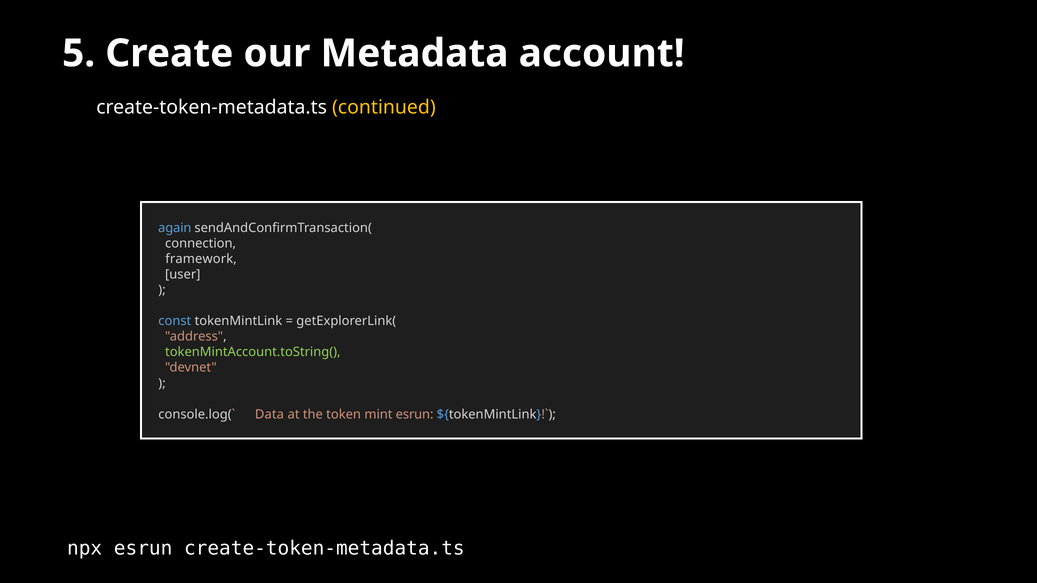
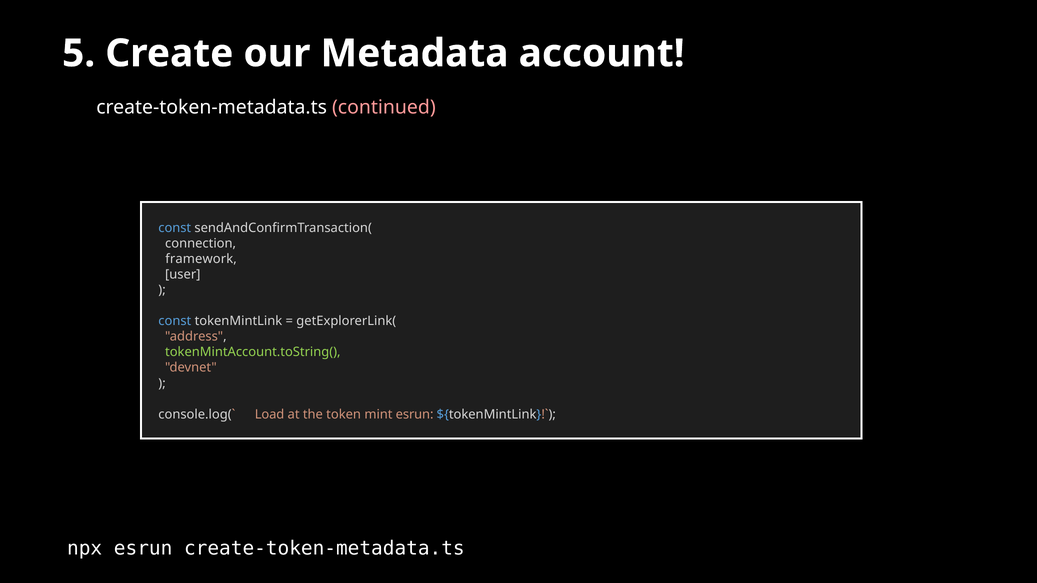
continued colour: yellow -> pink
again at (175, 228): again -> const
Data: Data -> Load
